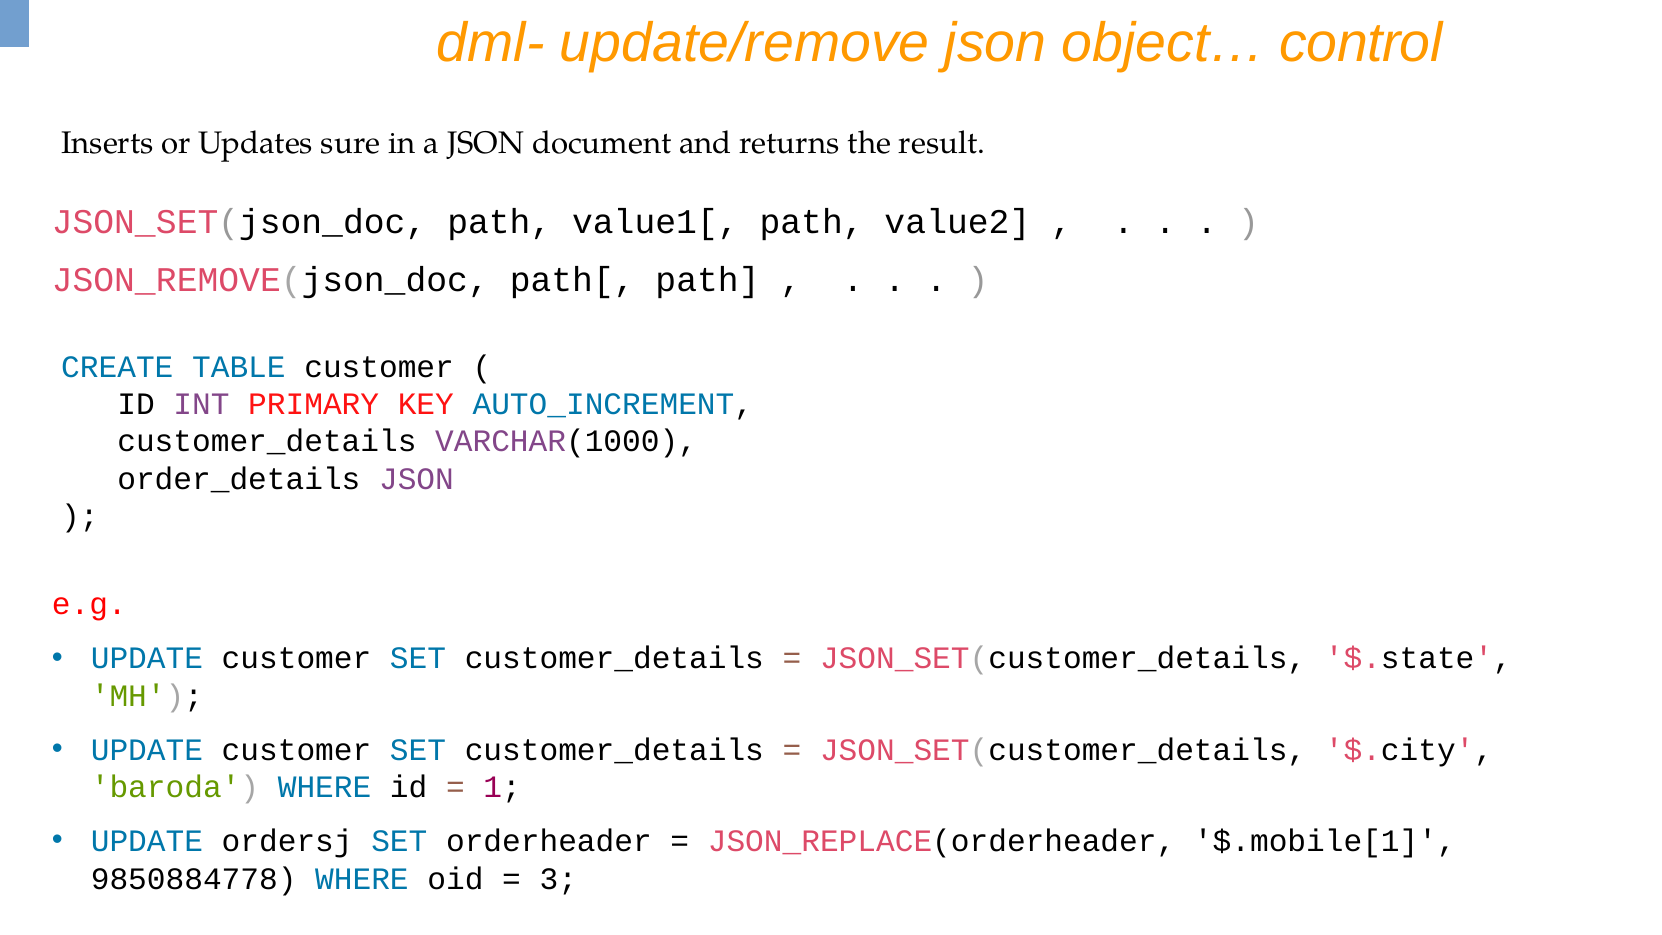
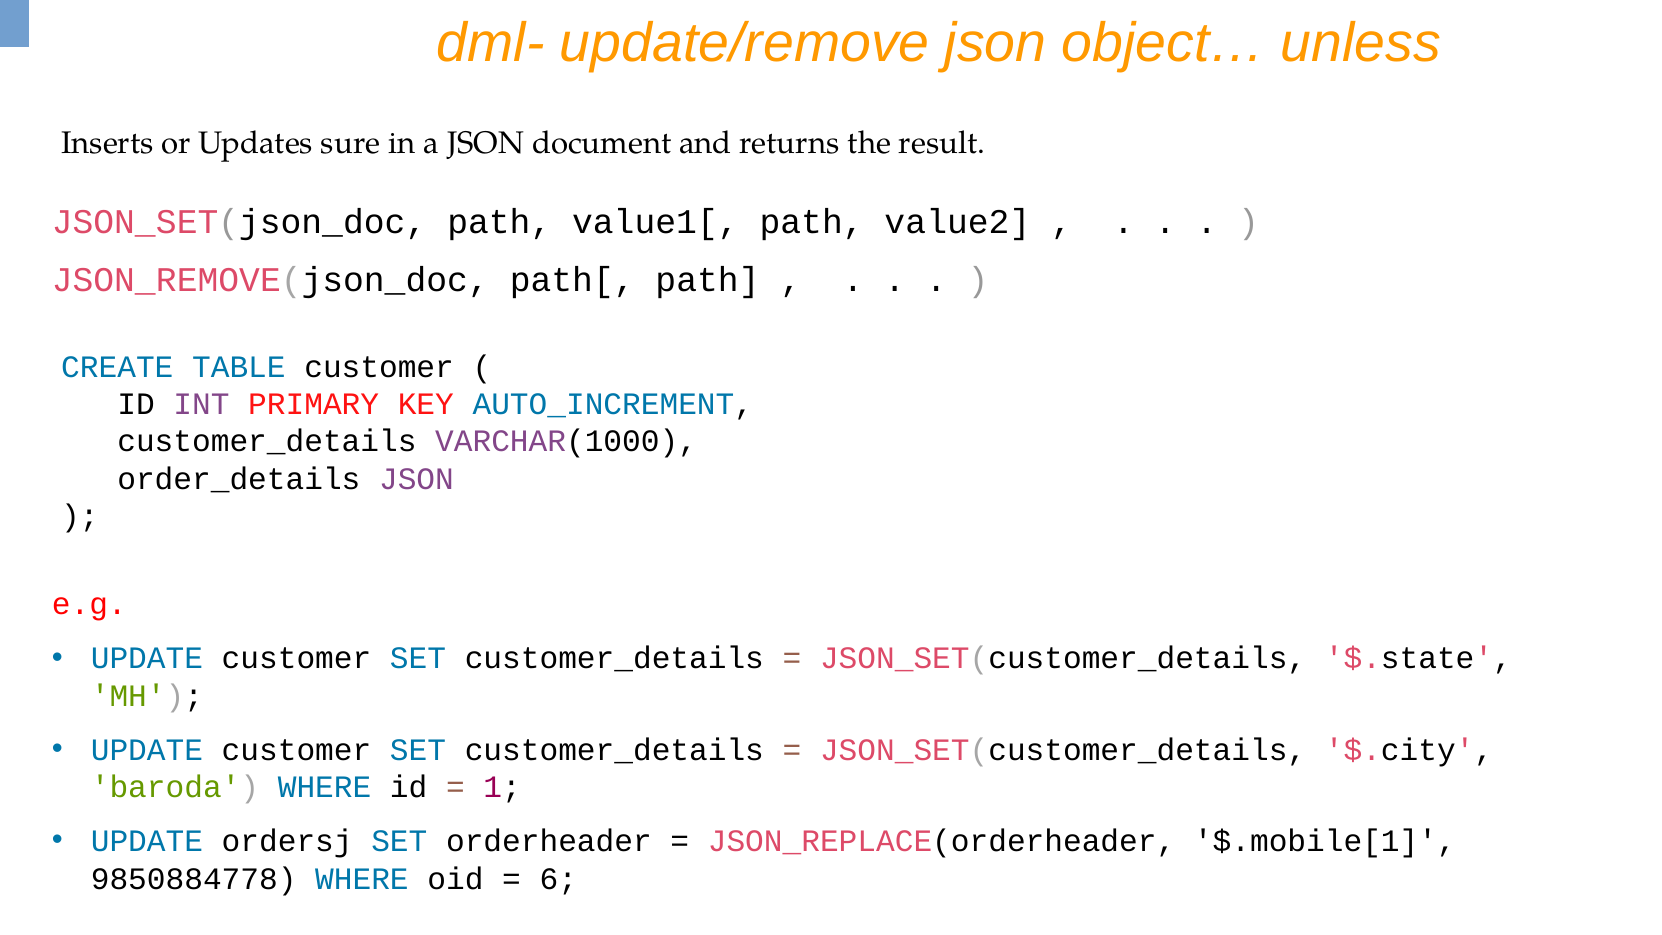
control: control -> unless
3: 3 -> 6
